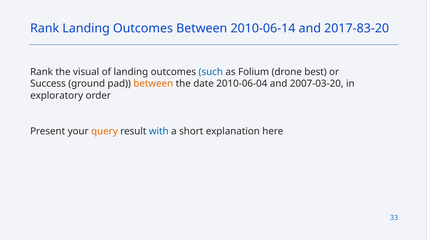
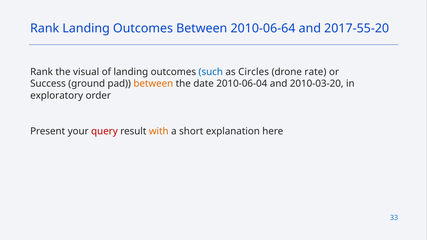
2010-06-14: 2010-06-14 -> 2010-06-64
2017-83-20: 2017-83-20 -> 2017-55-20
Folium: Folium -> Circles
best: best -> rate
2007-03-20: 2007-03-20 -> 2010-03-20
query colour: orange -> red
with colour: blue -> orange
